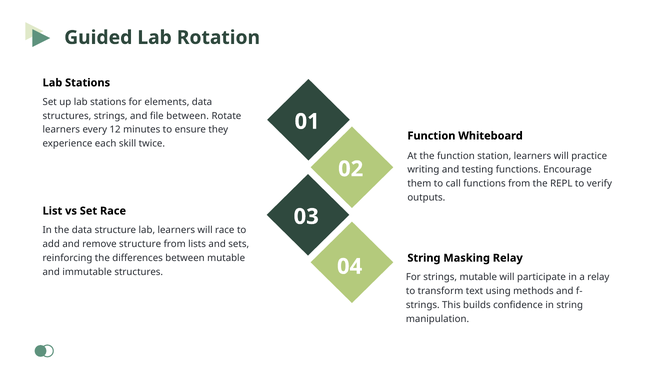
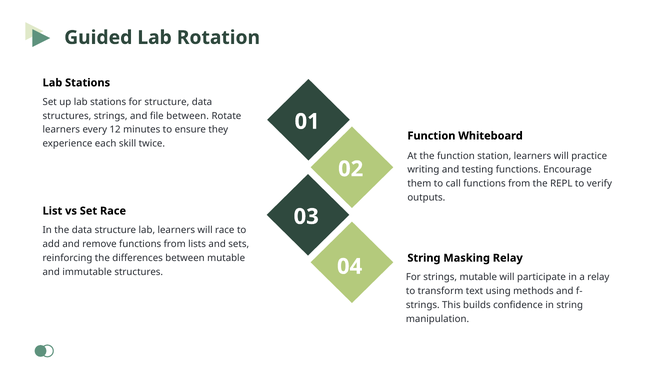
for elements: elements -> structure
remove structure: structure -> functions
